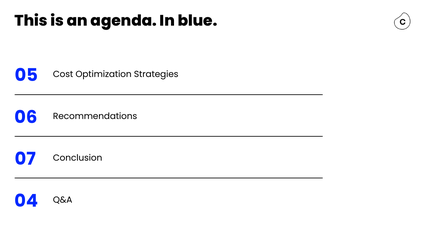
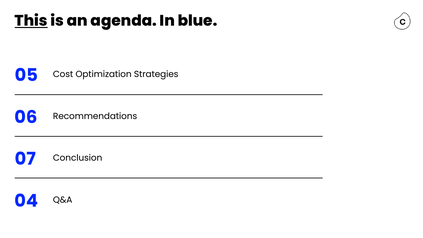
This underline: none -> present
